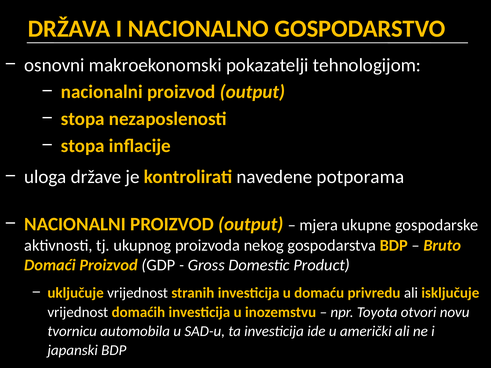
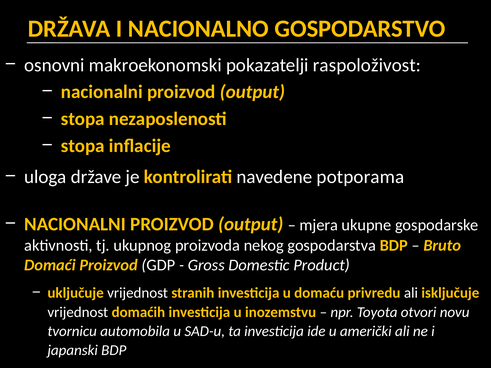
tehnologijom: tehnologijom -> raspoloživost
